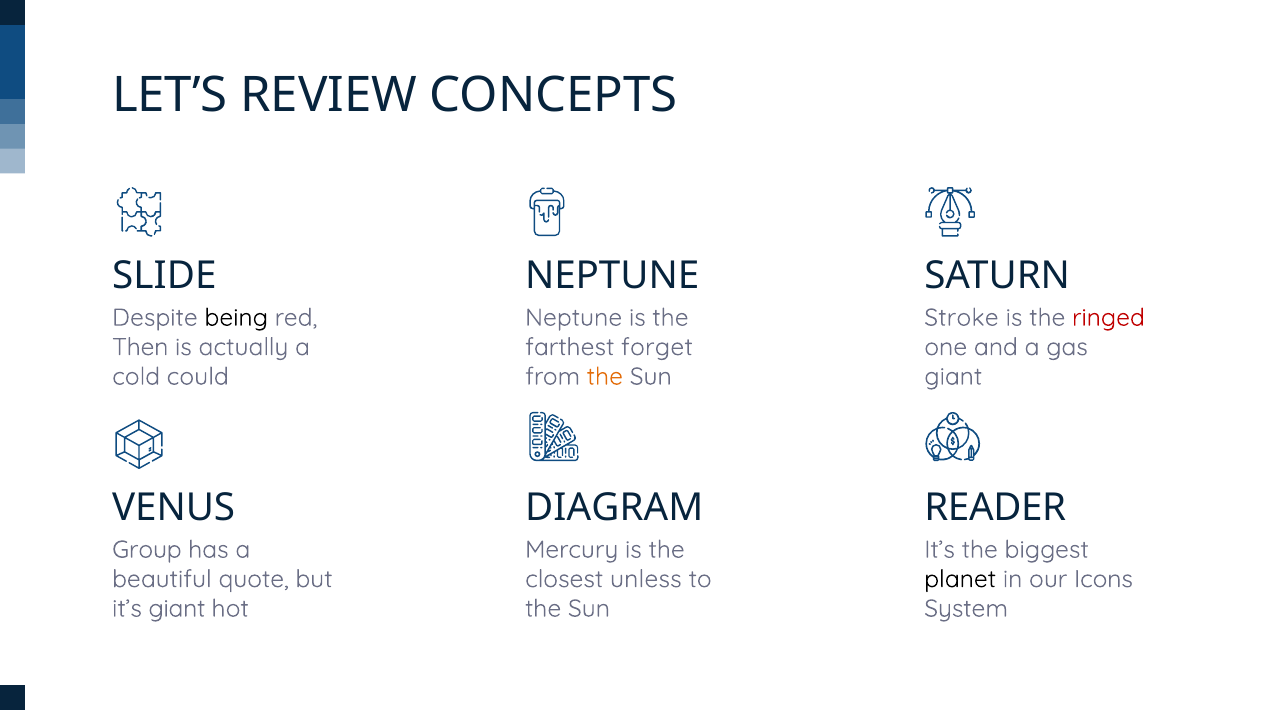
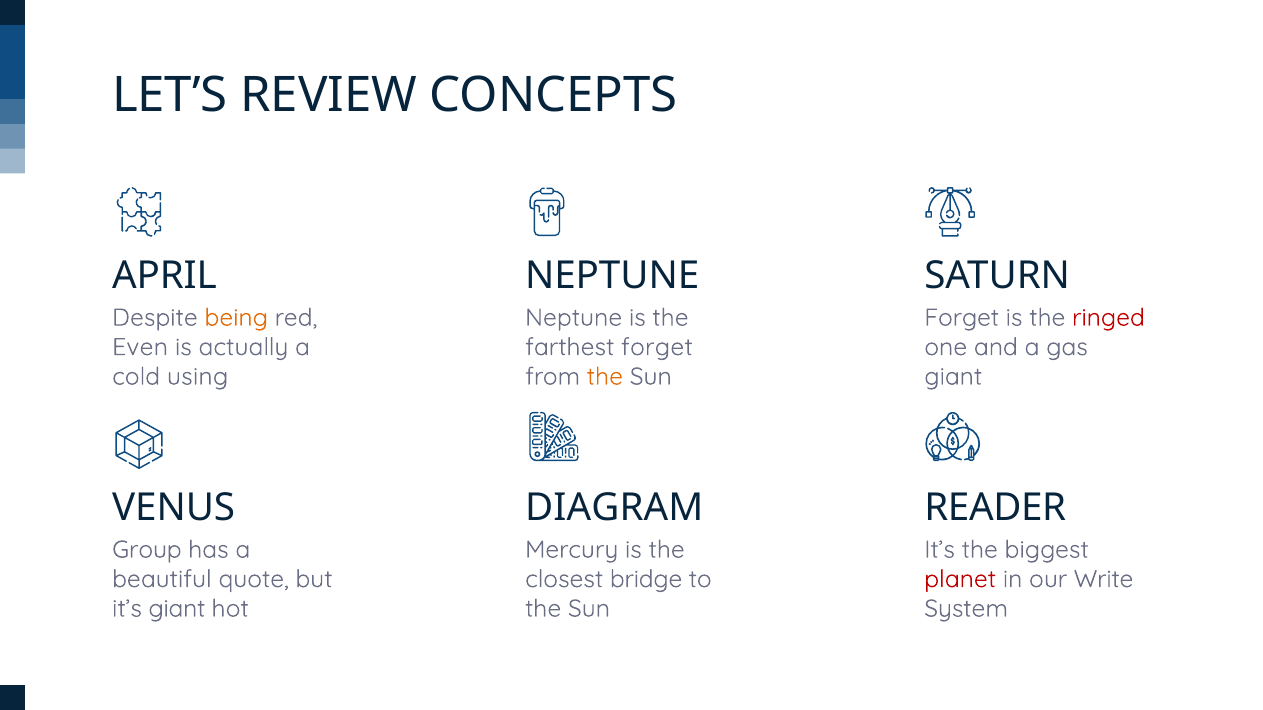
SLIDE: SLIDE -> APRIL
being colour: black -> orange
Stroke at (961, 318): Stroke -> Forget
Then: Then -> Even
could: could -> using
unless: unless -> bridge
planet colour: black -> red
Icons: Icons -> Write
